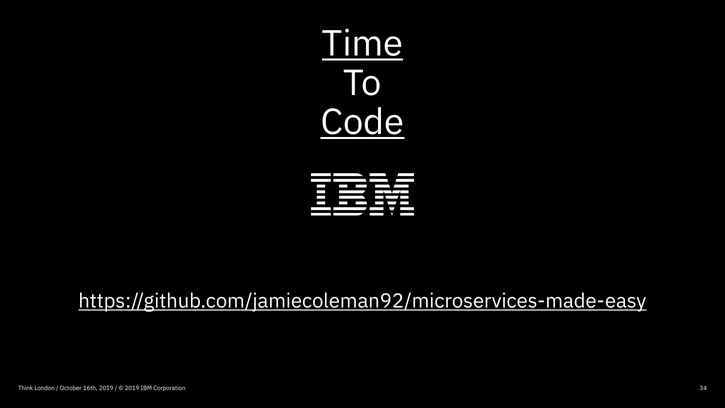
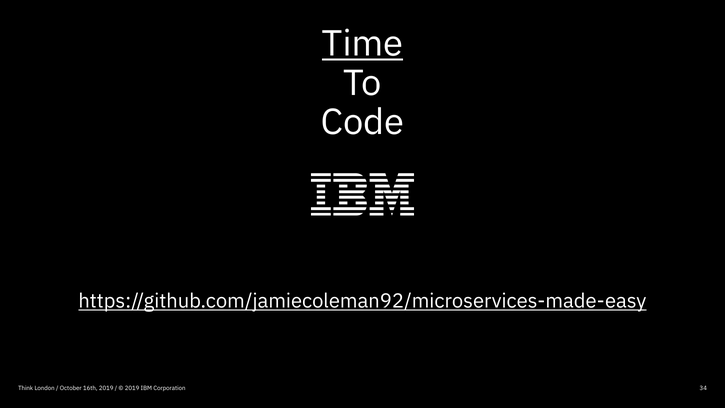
Code underline: present -> none
